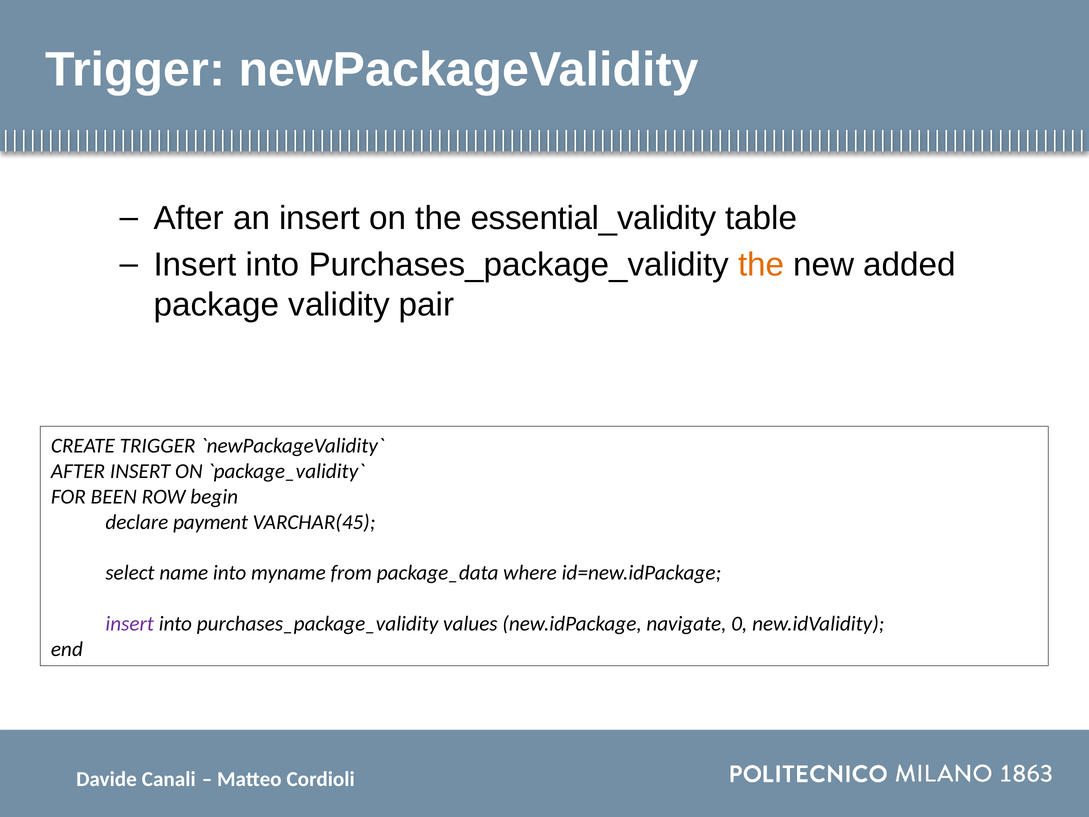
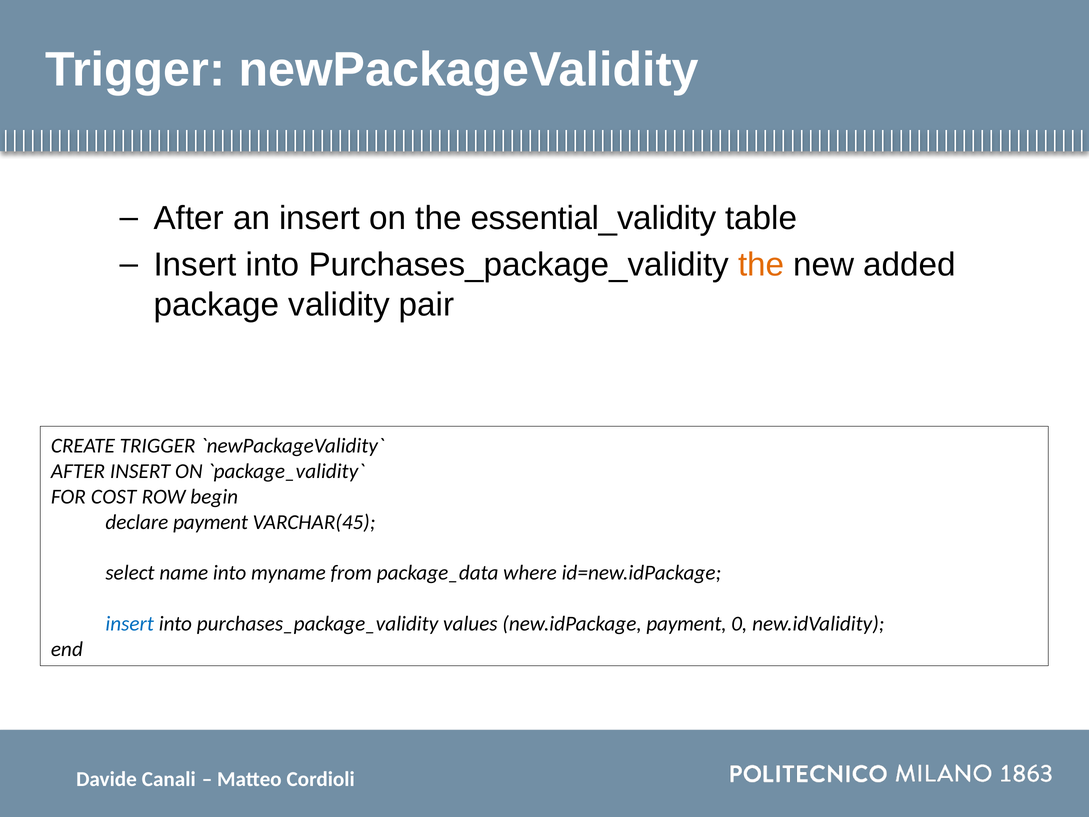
BEEN: BEEN -> COST
insert at (130, 624) colour: purple -> blue
new.idPackage navigate: navigate -> payment
